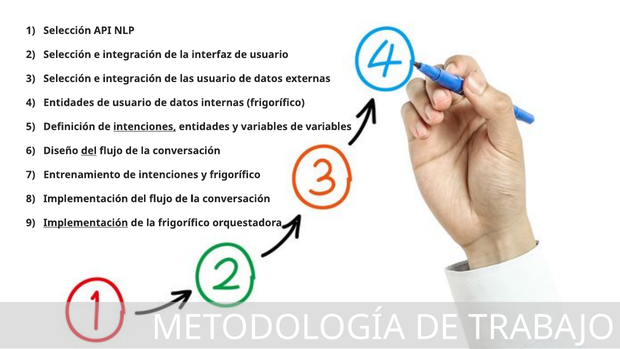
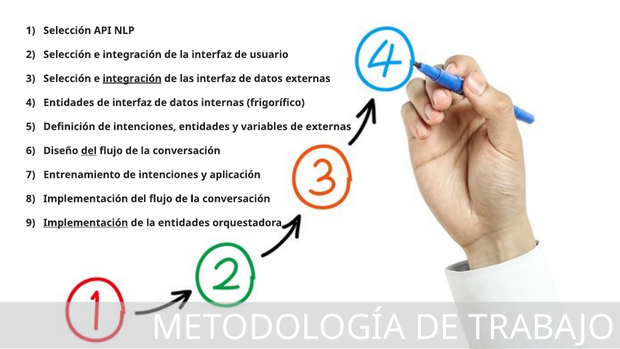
integración at (132, 79) underline: none -> present
las usuario: usuario -> interfaz
usuario at (132, 103): usuario -> interfaz
intenciones at (145, 127) underline: present -> none
de variables: variables -> externas
y frigorífico: frigorífico -> aplicación
la frigorífico: frigorífico -> entidades
